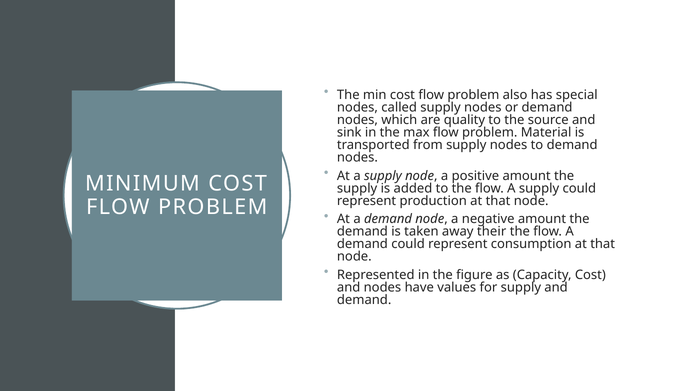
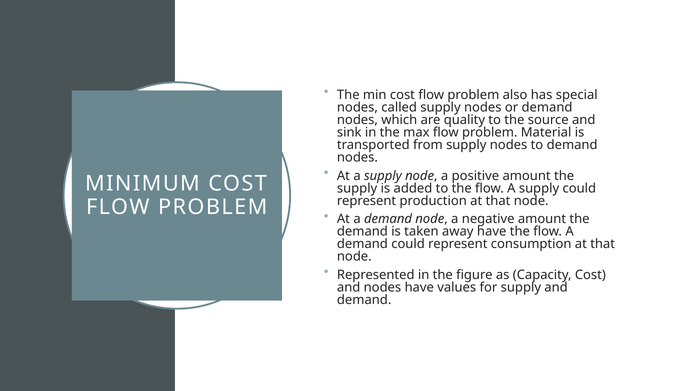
away their: their -> have
